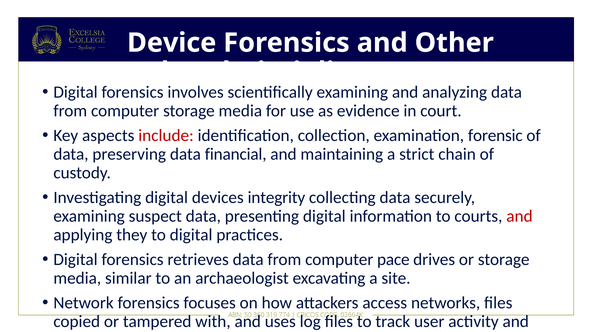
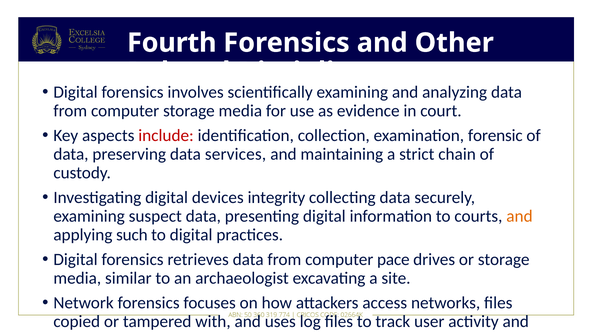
Device: Device -> Fourth
financial: financial -> services
and at (519, 216) colour: red -> orange
they: they -> such
